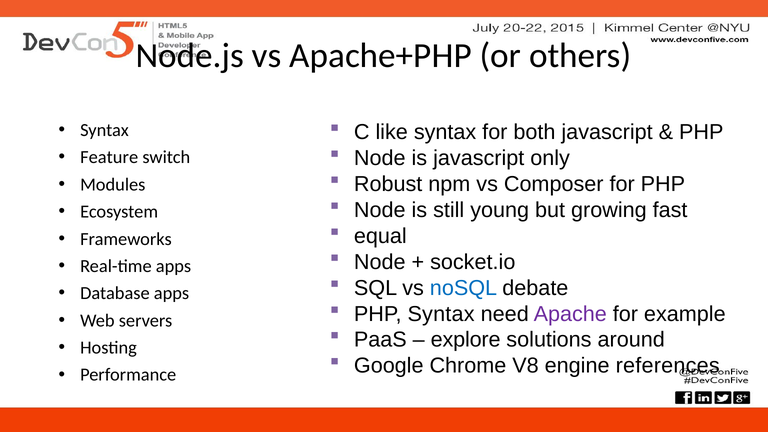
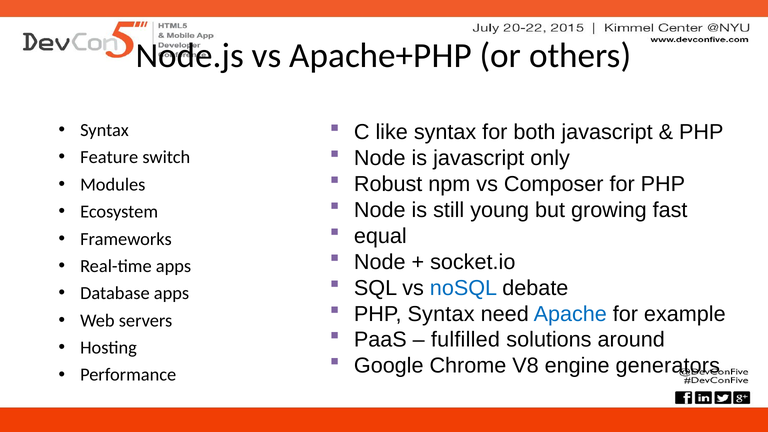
Apache colour: purple -> blue
explore: explore -> fulfilled
references: references -> generators
